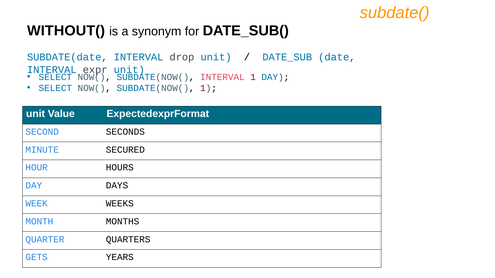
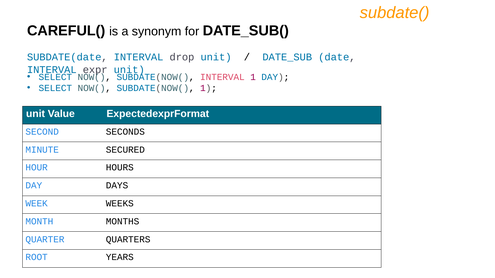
WITHOUT(: WITHOUT( -> CAREFUL(
GETS: GETS -> ROOT
